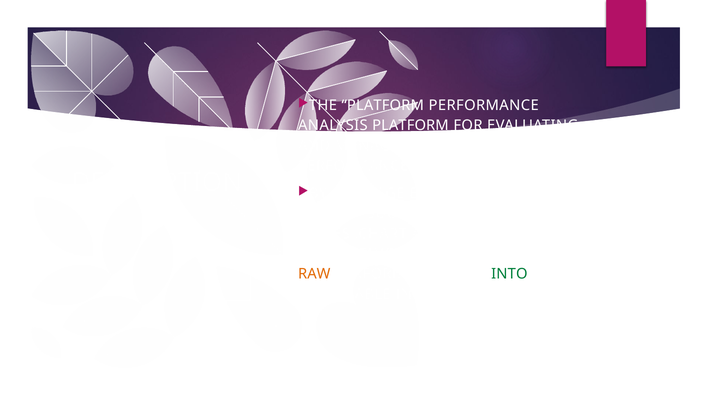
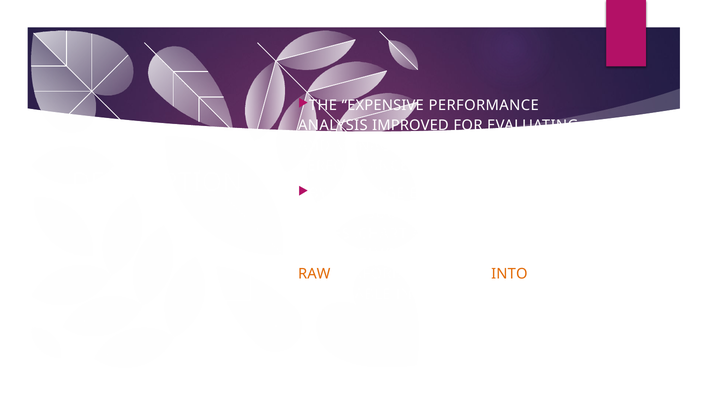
THE PLATFORM: PLATFORM -> EXPENSIVE
ANALYSIS PLATFORM: PLATFORM -> IMPROVED
INTO colour: green -> orange
